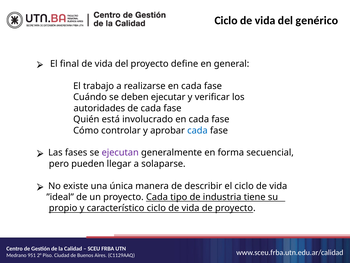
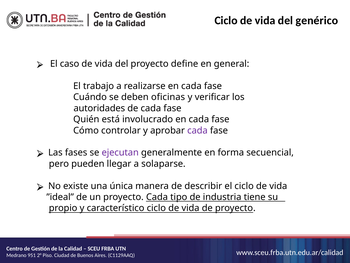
final: final -> caso
ejecutar: ejecutar -> oficinas
cada at (197, 130) colour: blue -> purple
